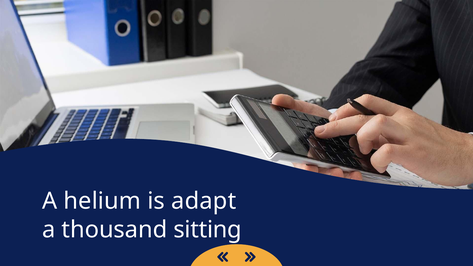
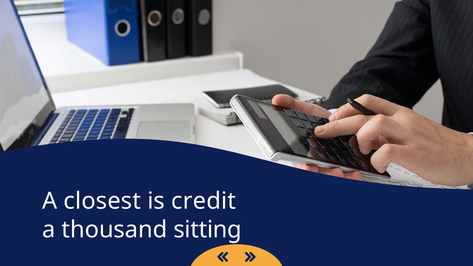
helium: helium -> closest
adapt: adapt -> credit
